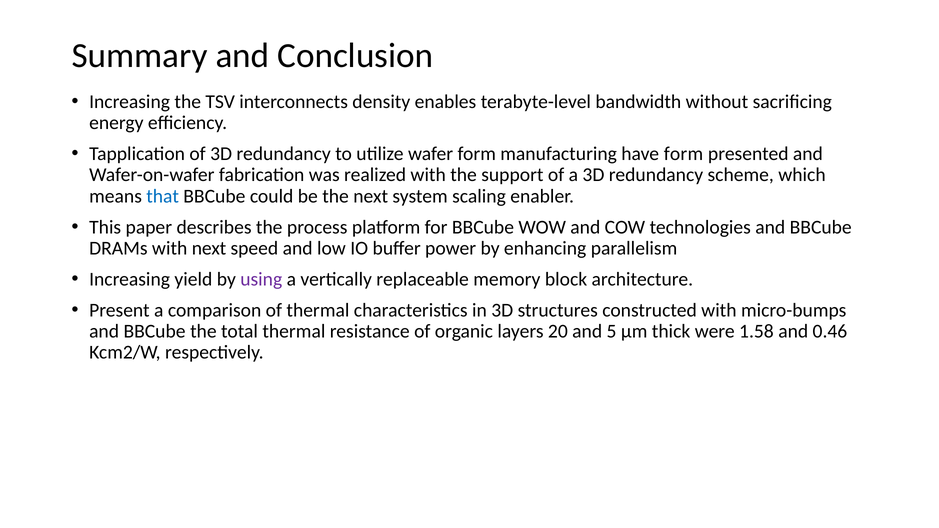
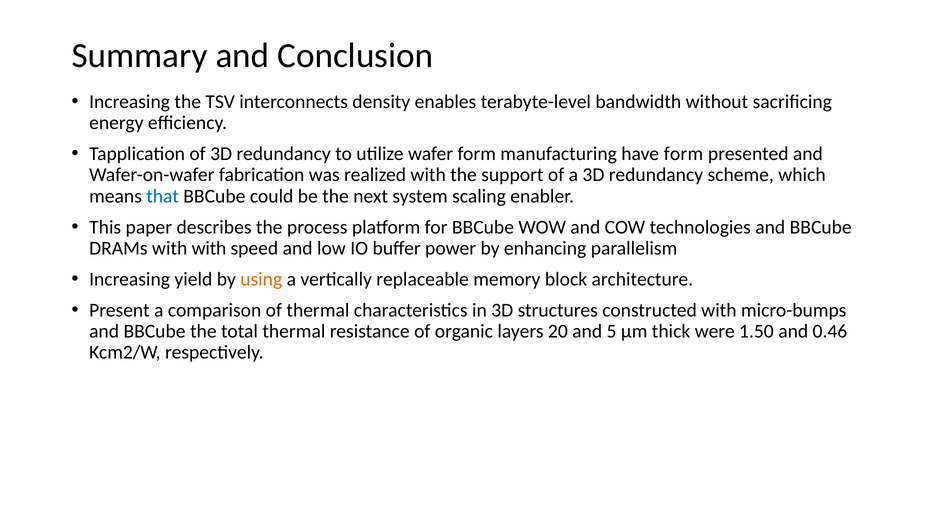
with next: next -> with
using colour: purple -> orange
1.58: 1.58 -> 1.50
